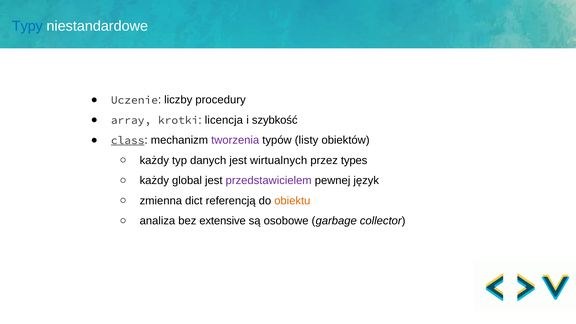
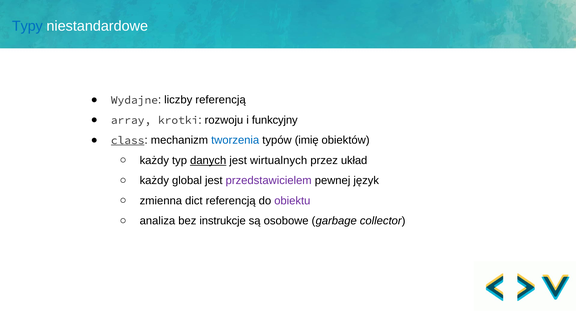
Uczenie: Uczenie -> Wydajne
liczby procedury: procedury -> referencją
licencja: licencja -> rozwoju
szybkość: szybkość -> funkcyjny
tworzenia colour: purple -> blue
listy: listy -> imię
danych underline: none -> present
types: types -> układ
obiektu colour: orange -> purple
extensive: extensive -> instrukcje
